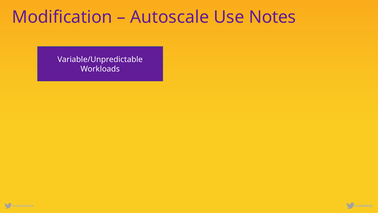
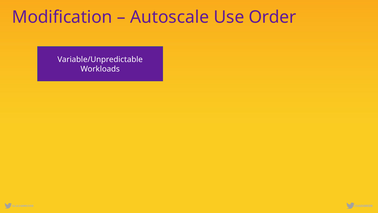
Notes: Notes -> Order
